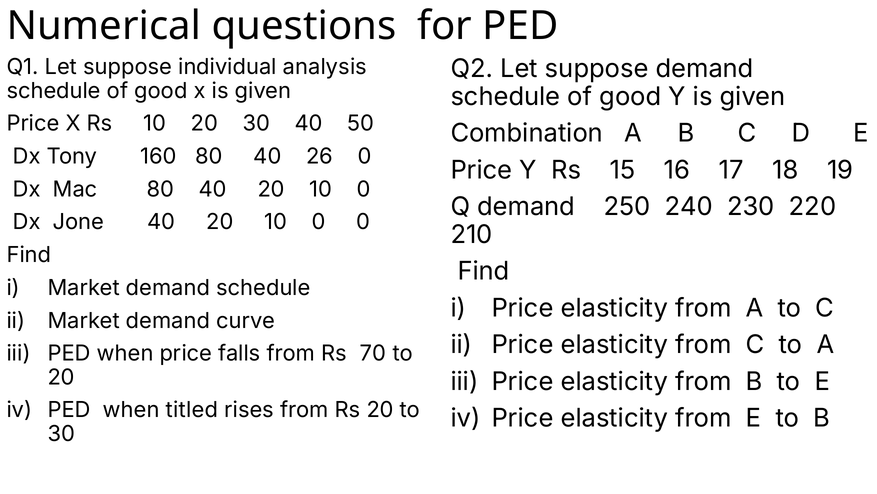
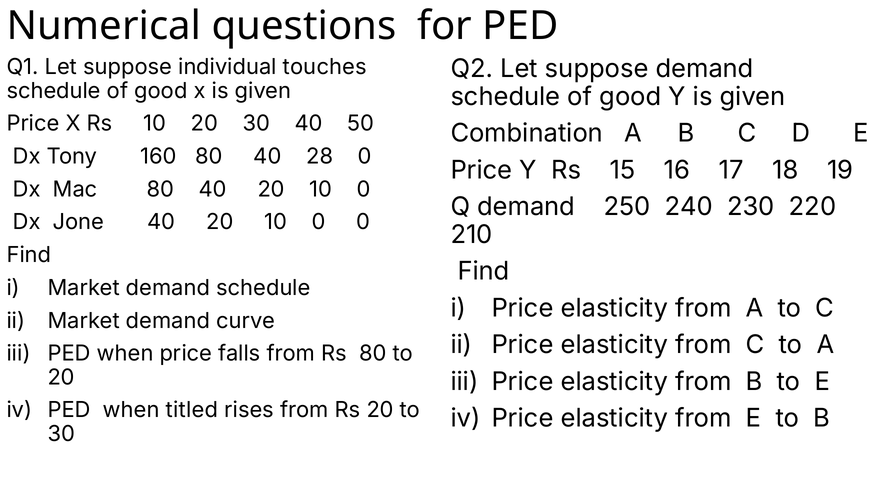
analysis: analysis -> touches
26: 26 -> 28
Rs 70: 70 -> 80
